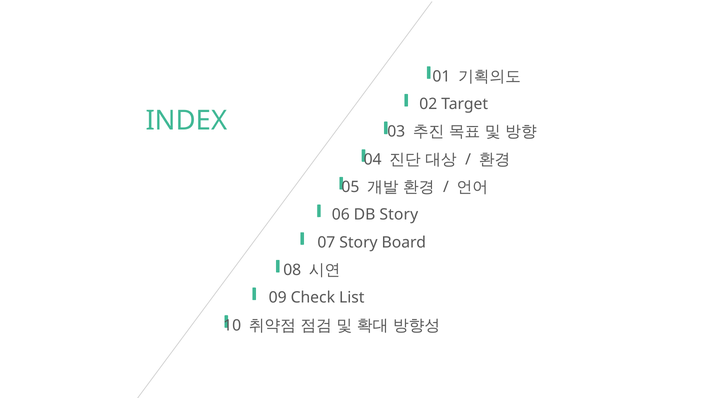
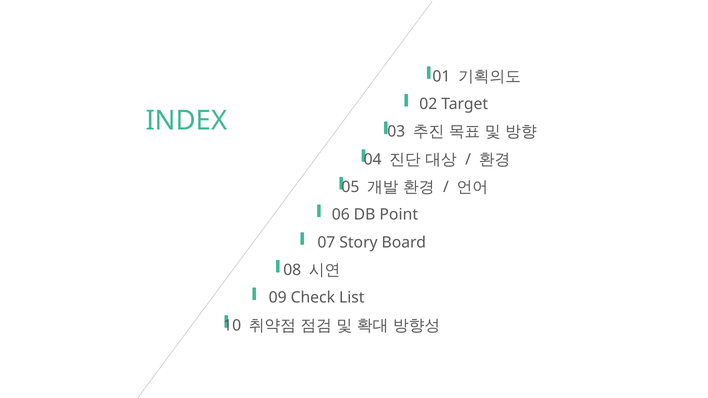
DB Story: Story -> Point
